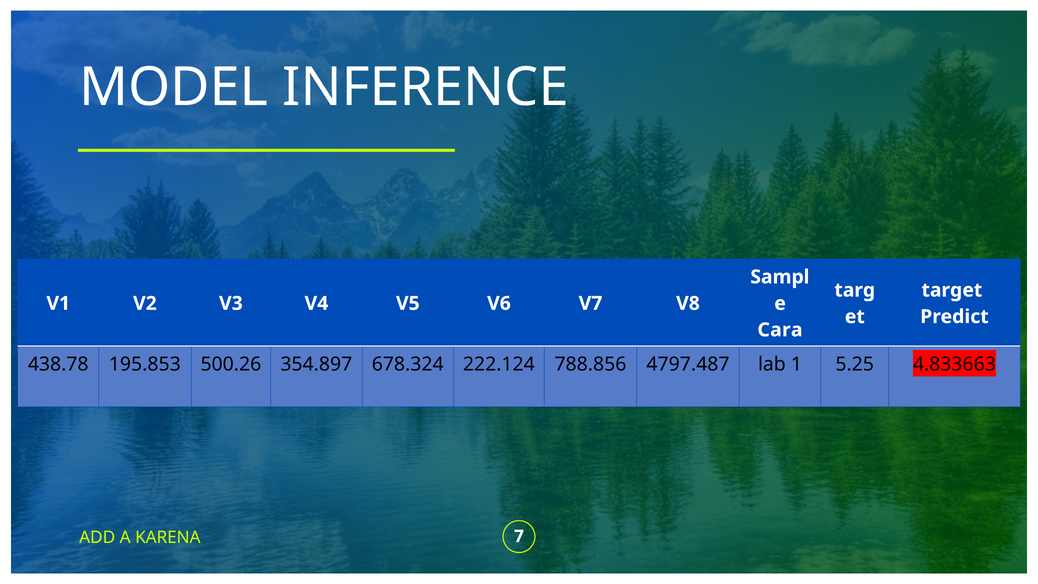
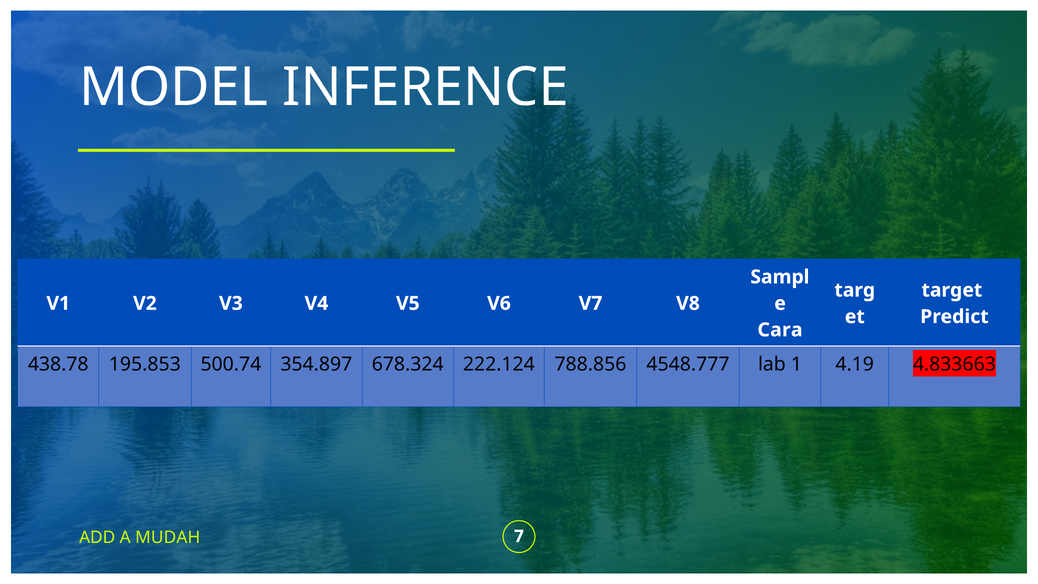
500.26: 500.26 -> 500.74
4797.487: 4797.487 -> 4548.777
5.25: 5.25 -> 4.19
KARENA: KARENA -> MUDAH
